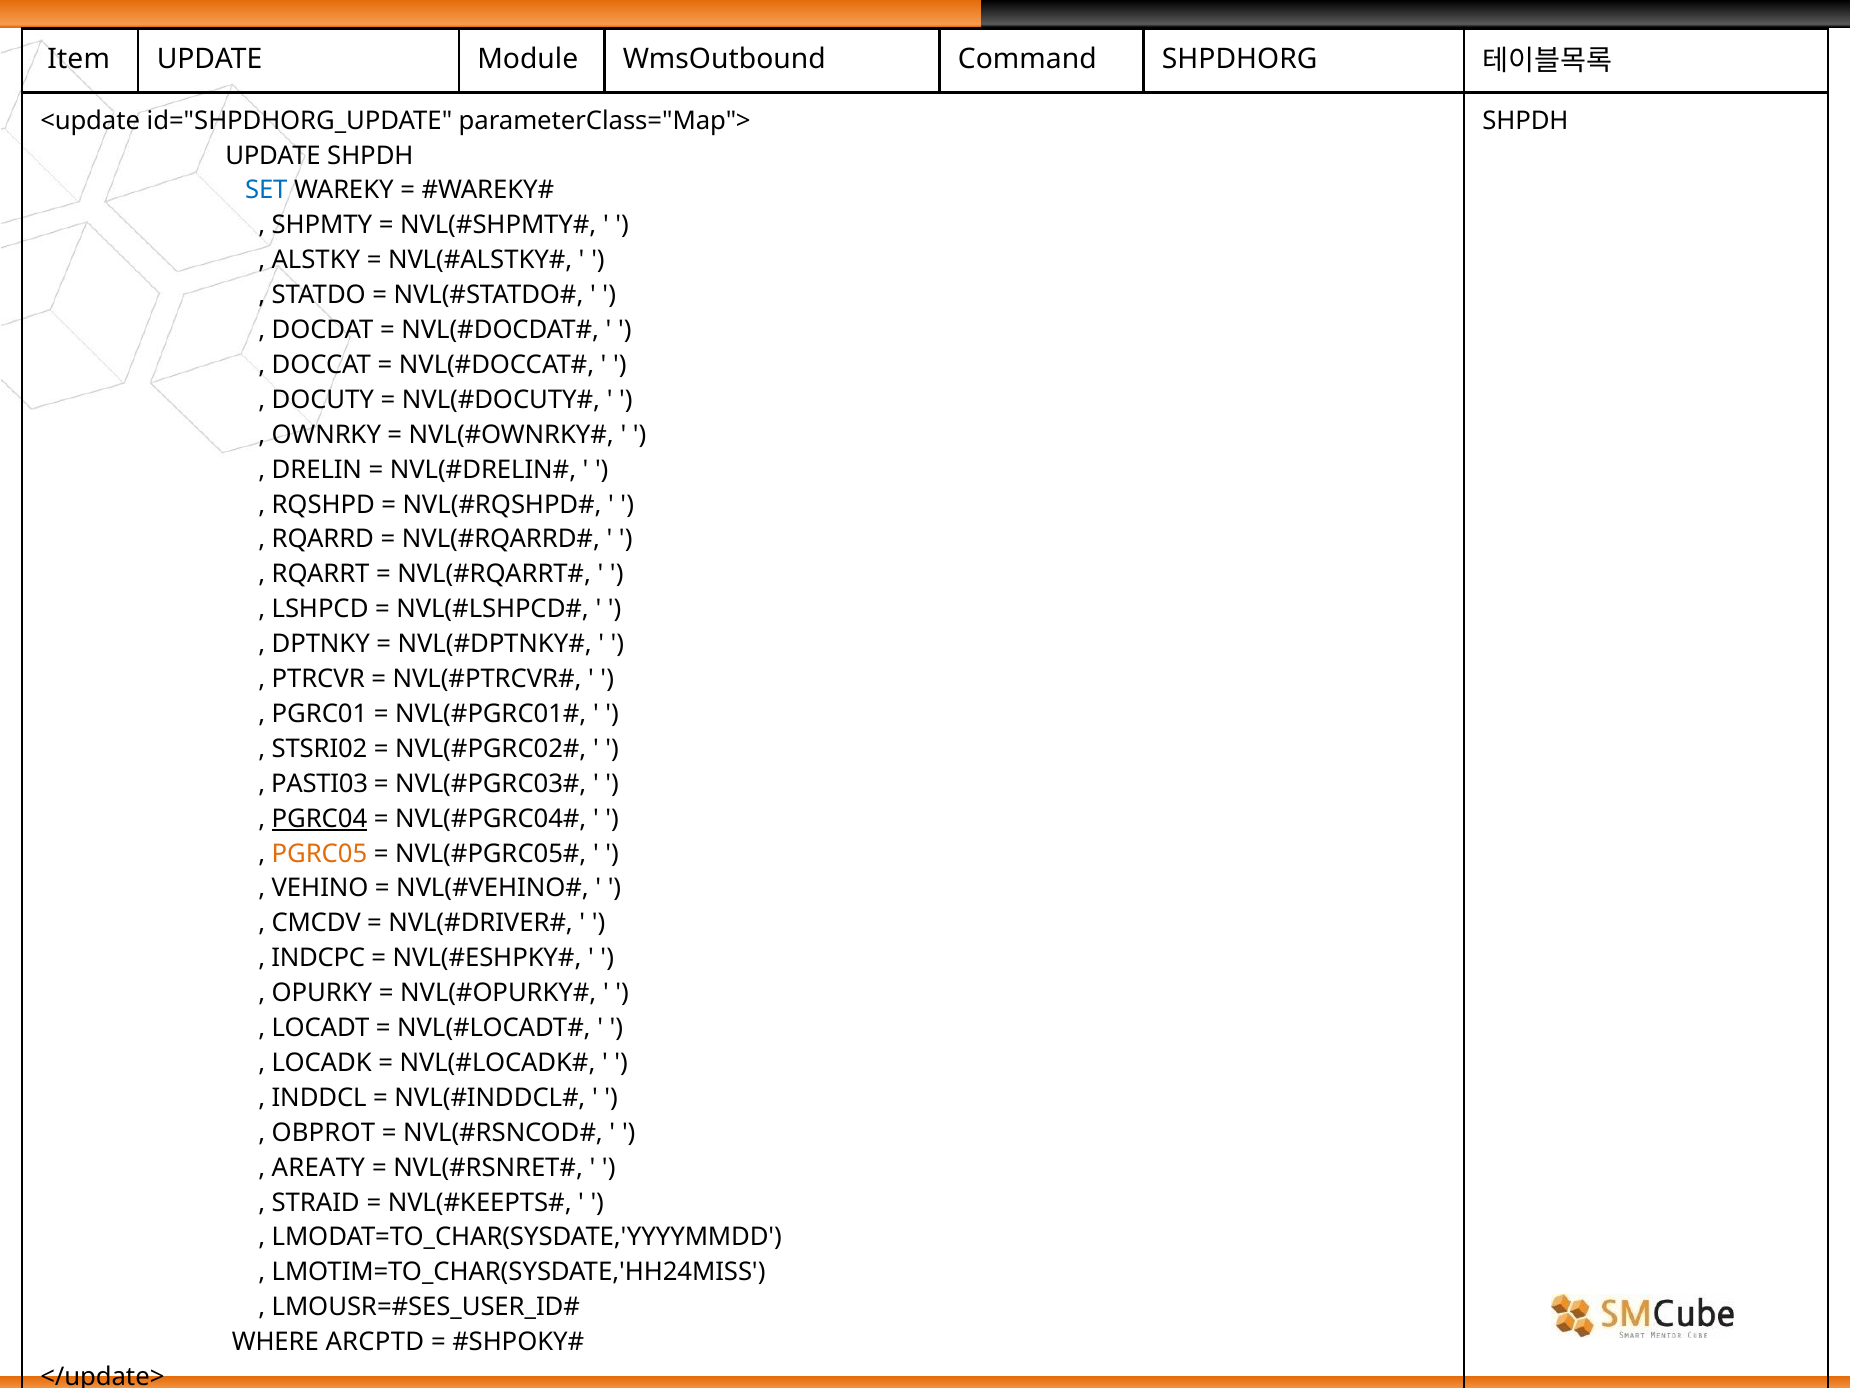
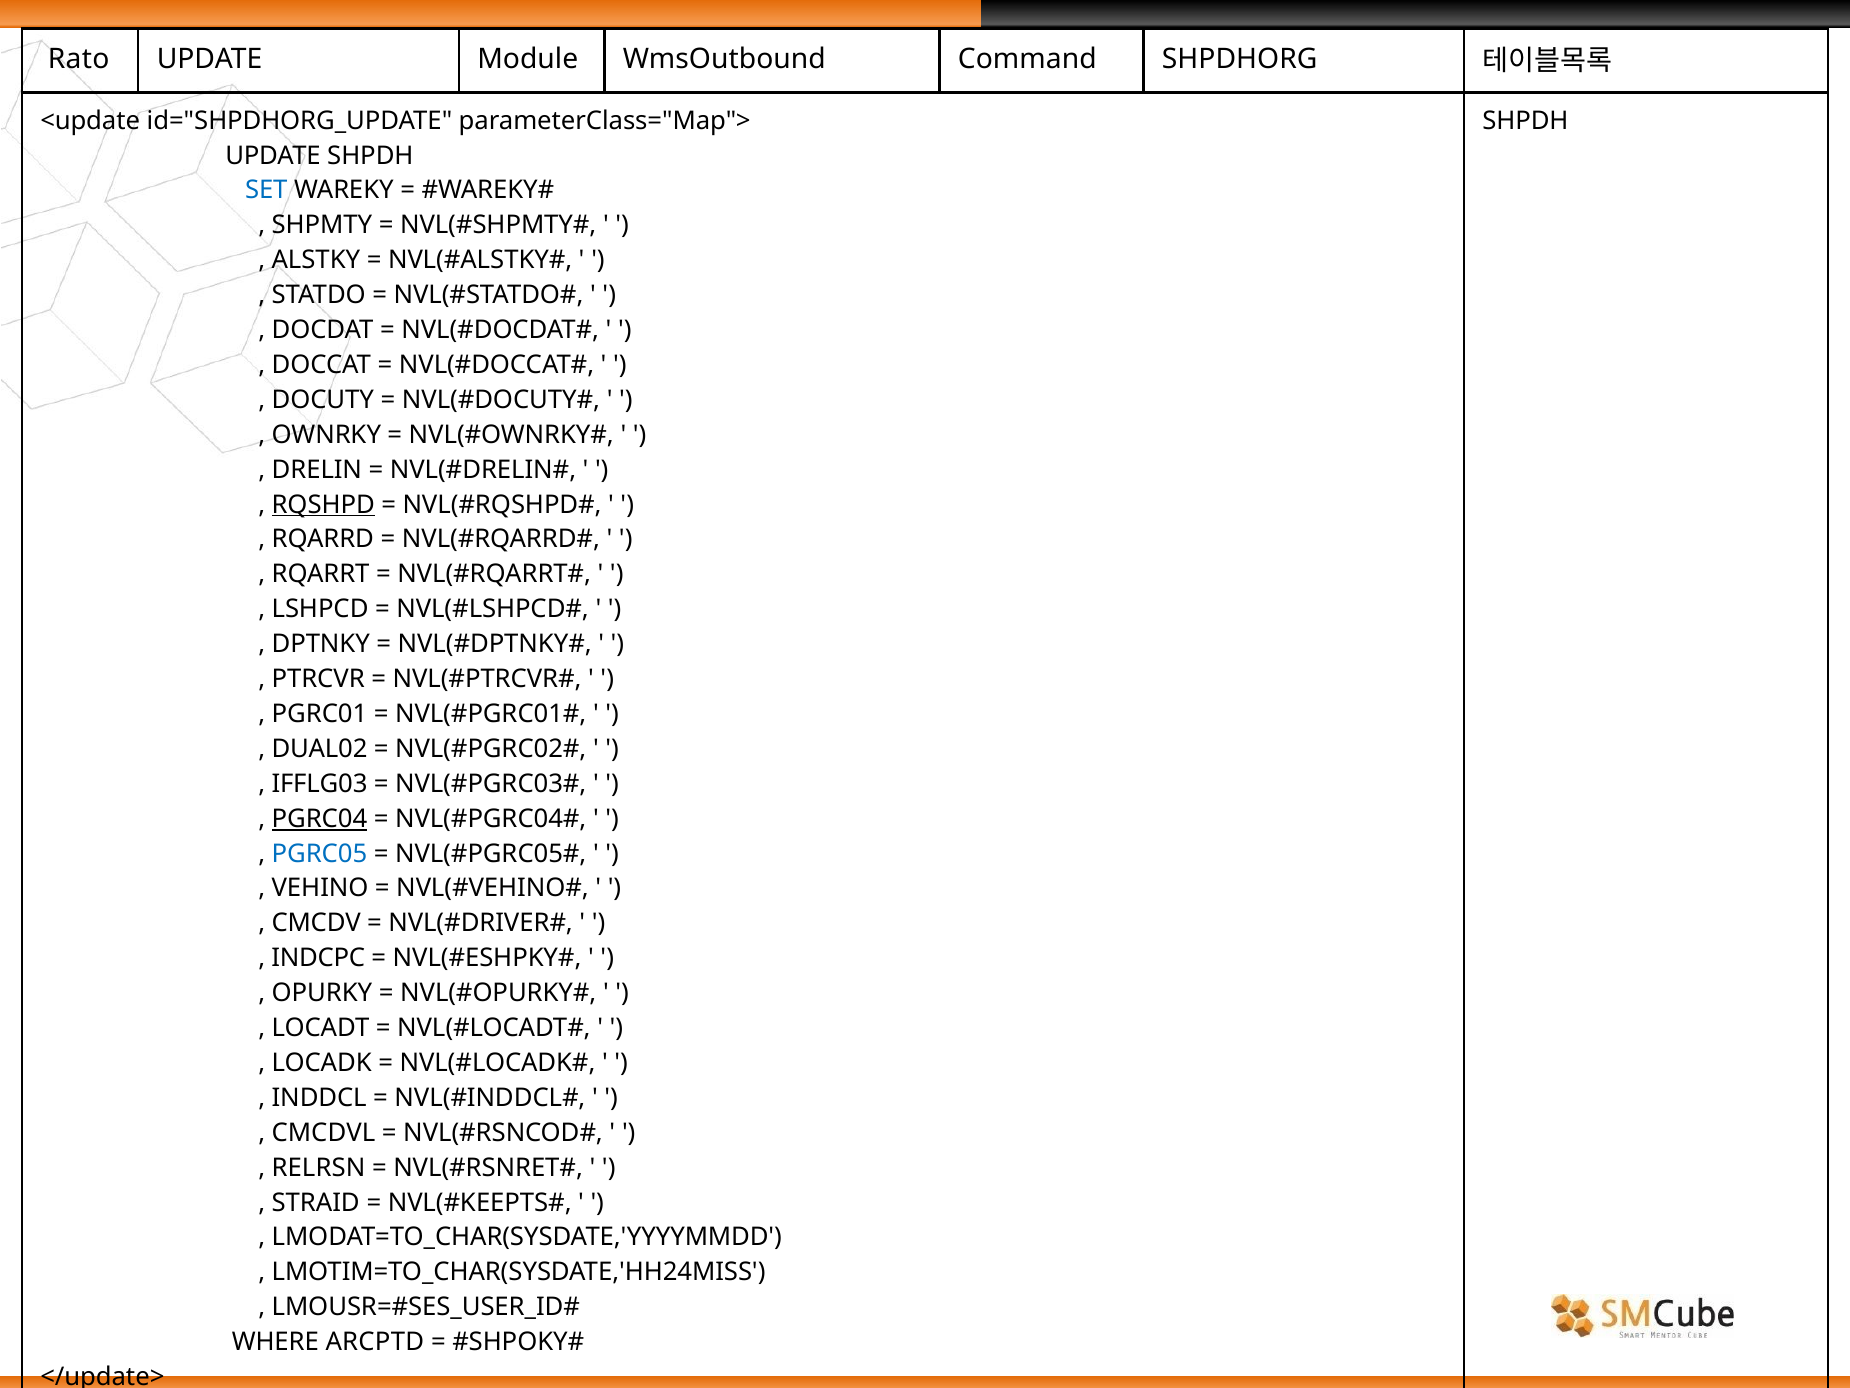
Item: Item -> Rato
RQSHPD underline: none -> present
STSRI02: STSRI02 -> DUAL02
PASTI03: PASTI03 -> IFFLG03
PGRC05 colour: orange -> blue
OBPROT: OBPROT -> CMCDVL
AREATY: AREATY -> RELRSN
